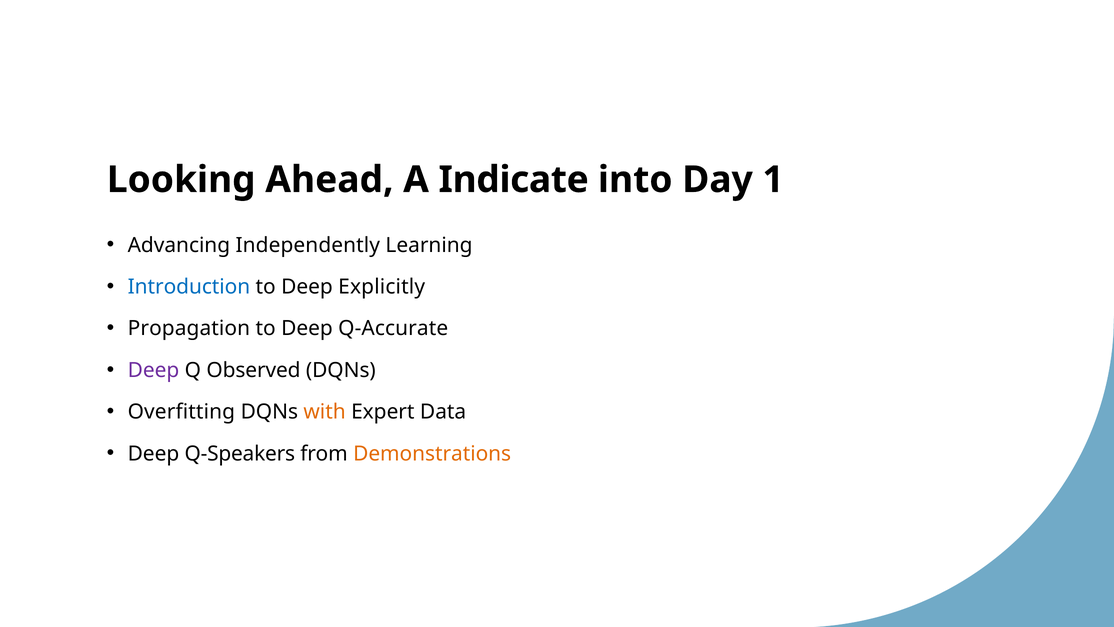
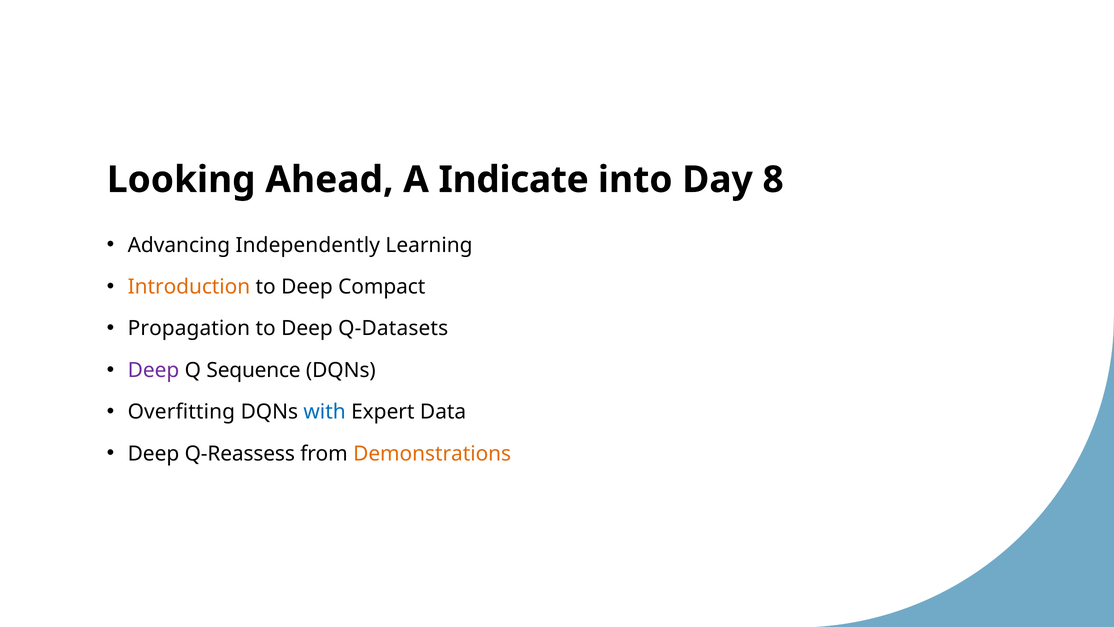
1: 1 -> 8
Introduction colour: blue -> orange
Explicitly: Explicitly -> Compact
Q-Accurate: Q-Accurate -> Q-Datasets
Observed: Observed -> Sequence
with colour: orange -> blue
Q-Speakers: Q-Speakers -> Q-Reassess
